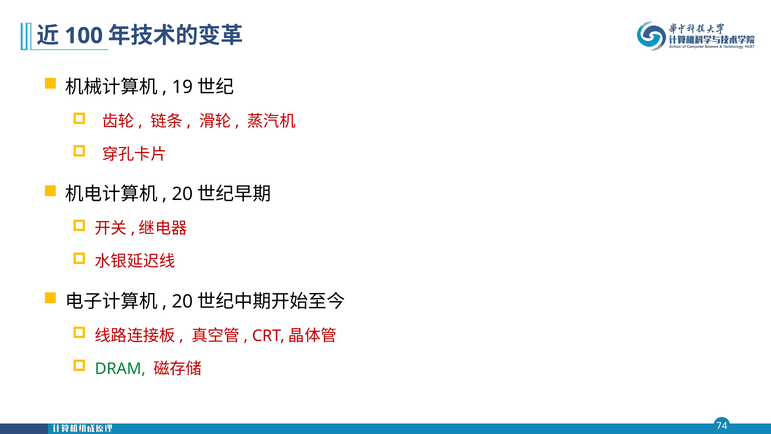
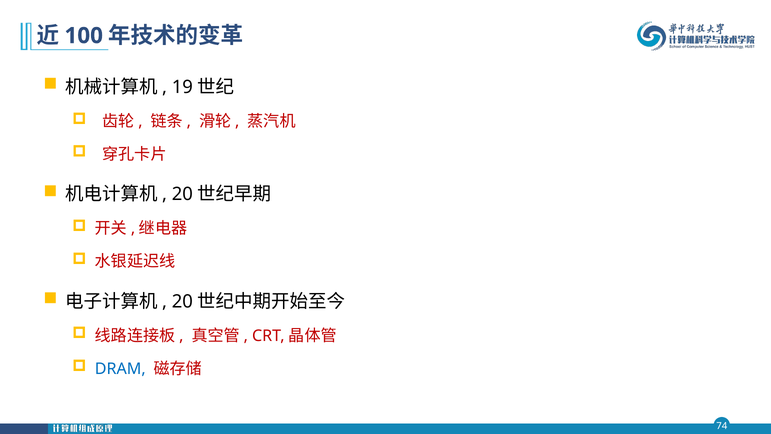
DRAM colour: green -> blue
